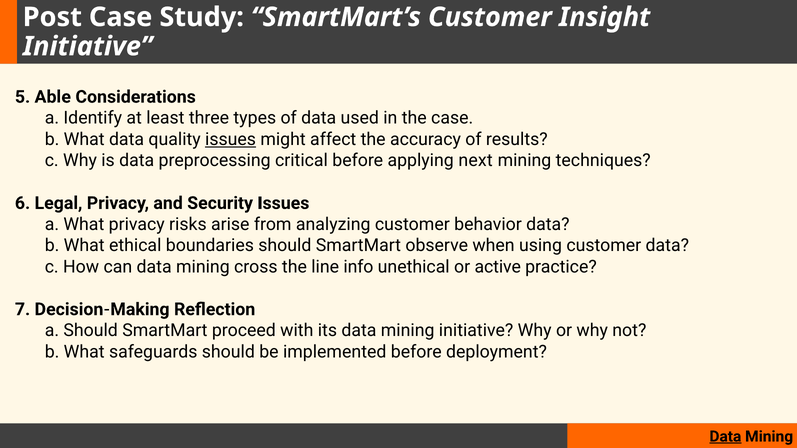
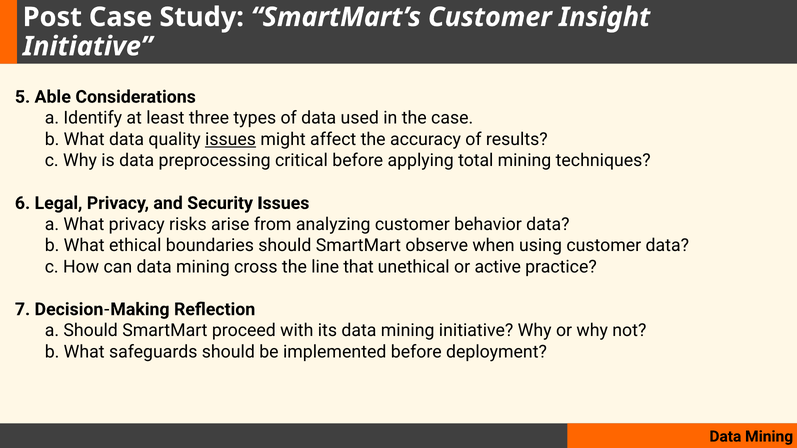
next: next -> total
info: info -> that
Data at (725, 437) underline: present -> none
